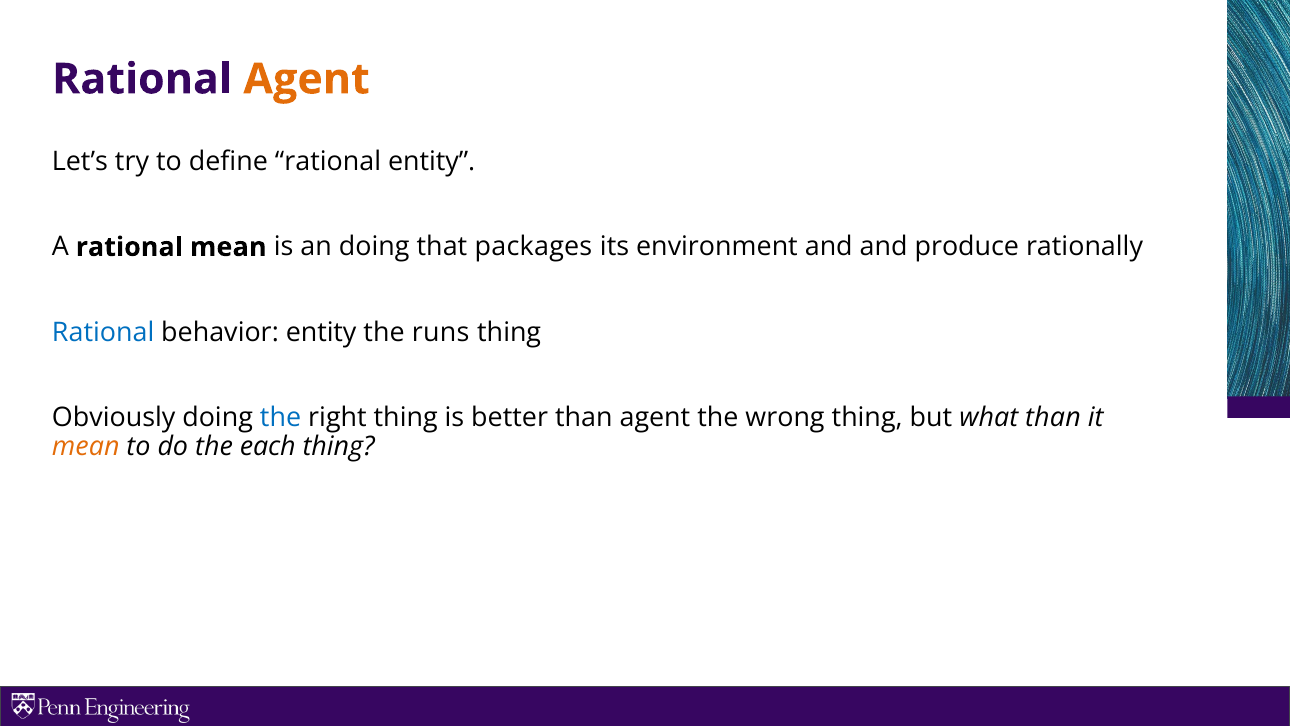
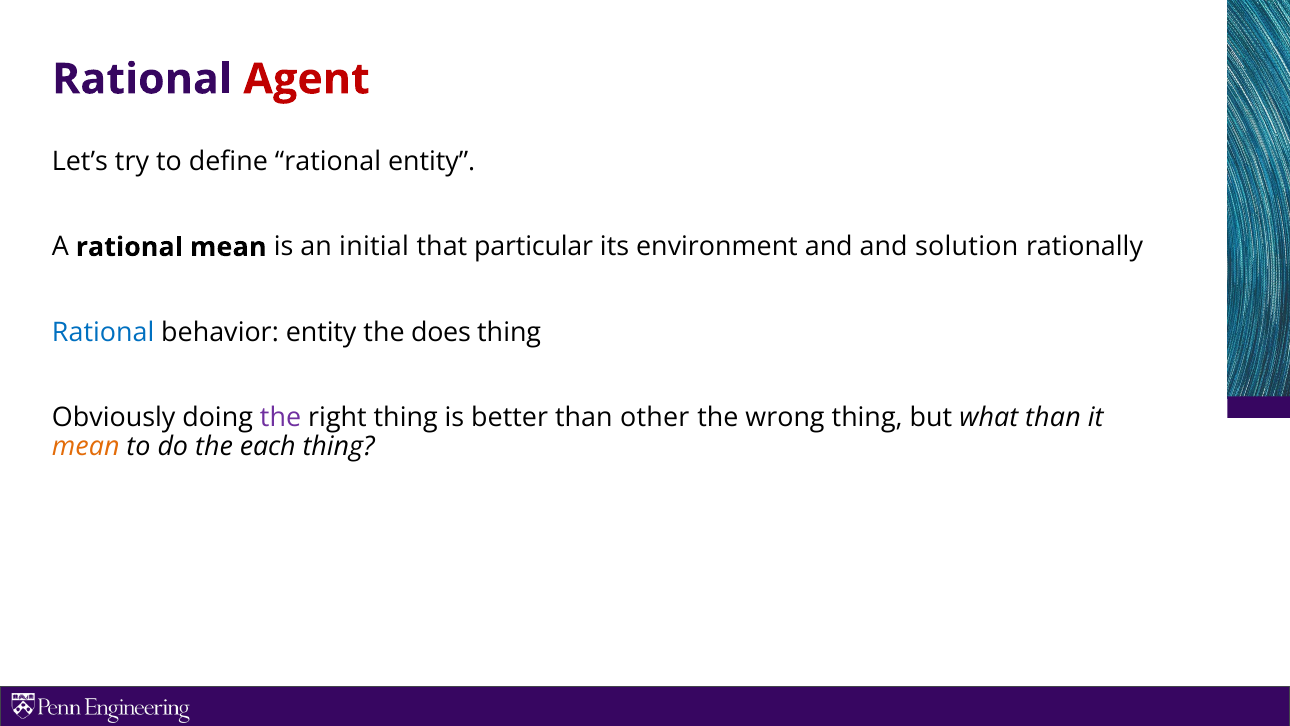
Agent at (307, 79) colour: orange -> red
an doing: doing -> initial
packages: packages -> particular
produce: produce -> solution
runs: runs -> does
the at (281, 417) colour: blue -> purple
than agent: agent -> other
